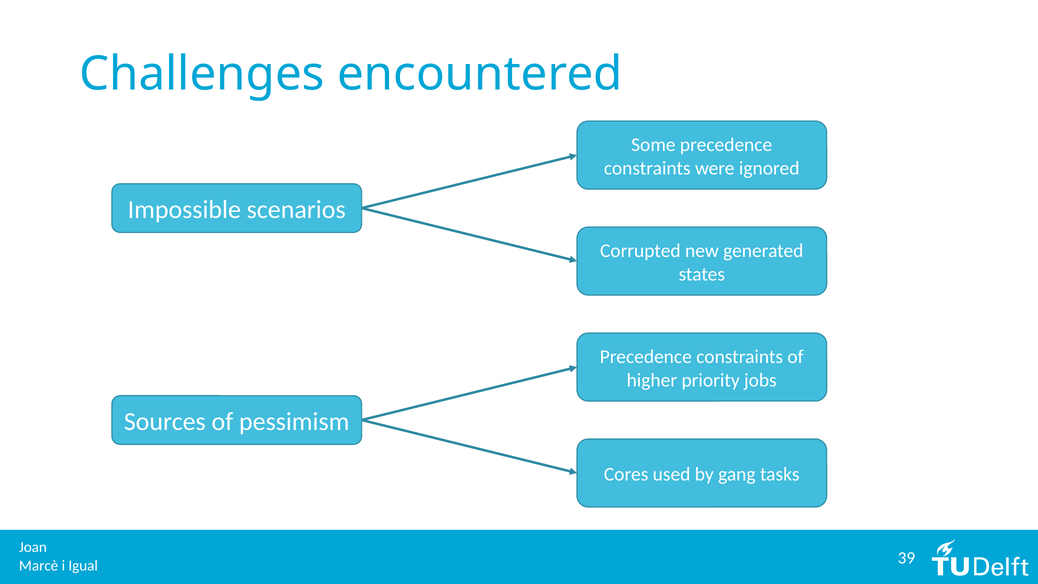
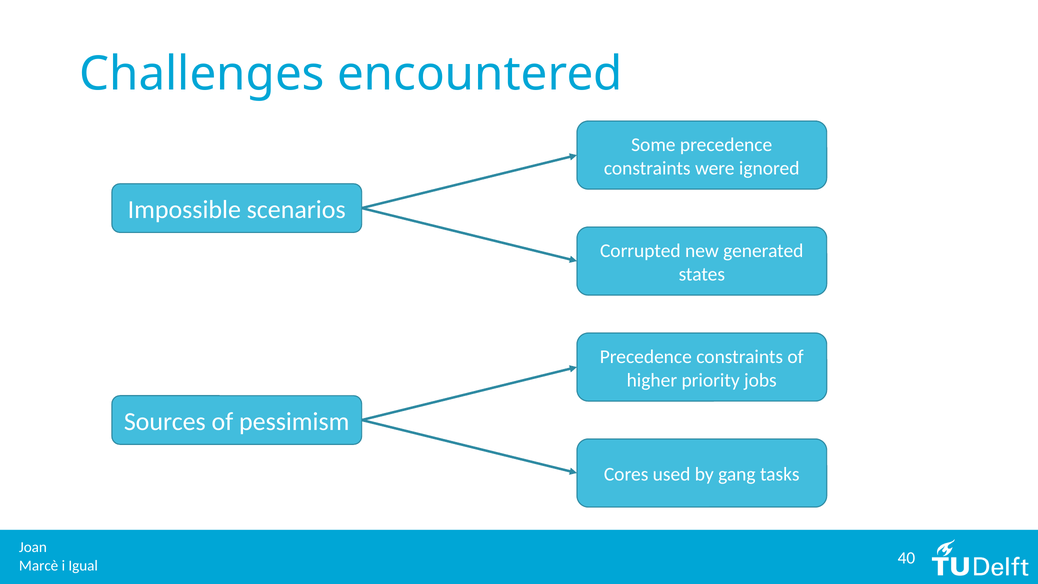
39: 39 -> 40
